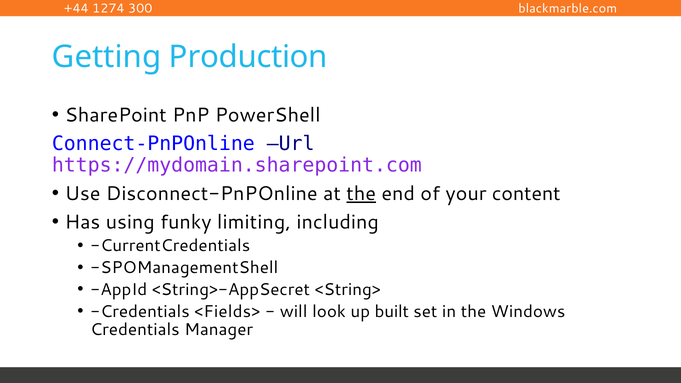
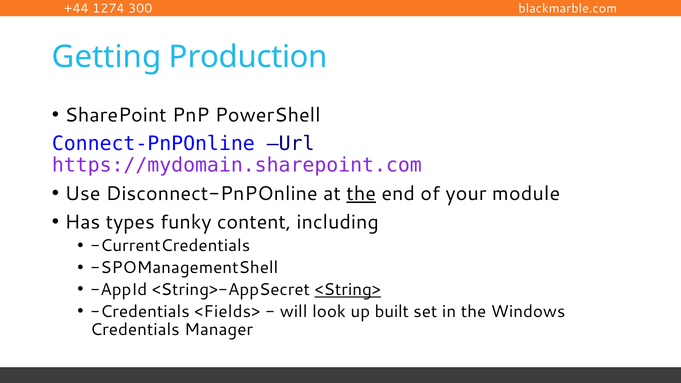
content: content -> module
using: using -> types
limiting: limiting -> content
<String> underline: none -> present
